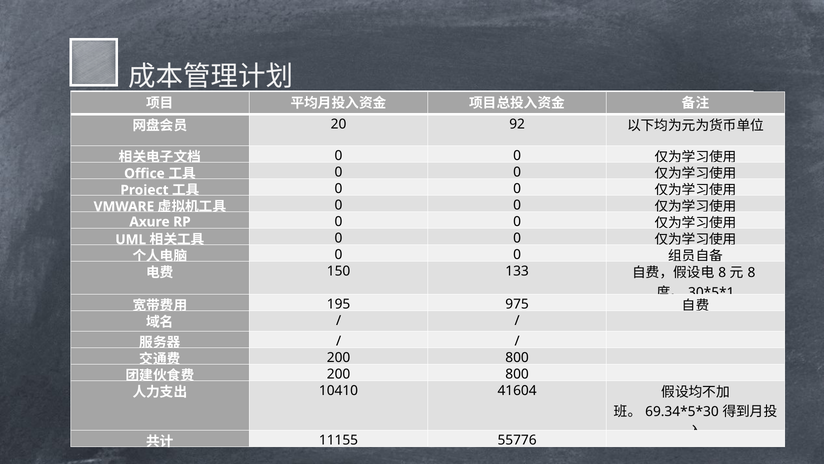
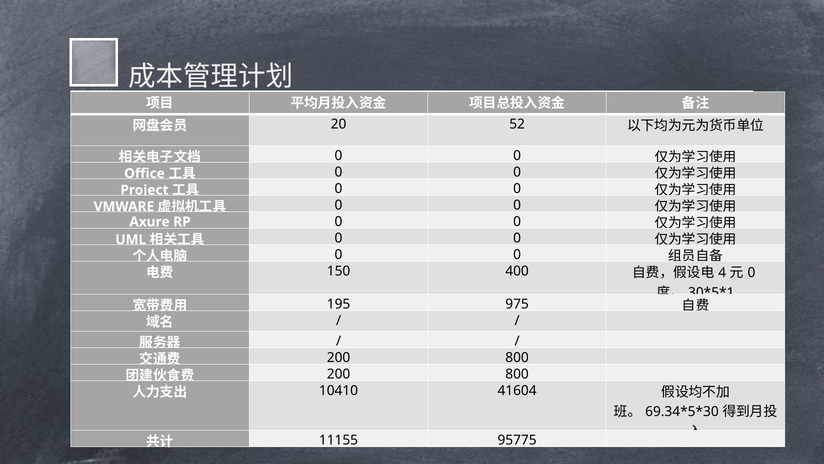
92: 92 -> 52
133: 133 -> 400
8 at (722, 272): 8 -> 4
8 at (751, 272): 8 -> 0
55776: 55776 -> 95775
